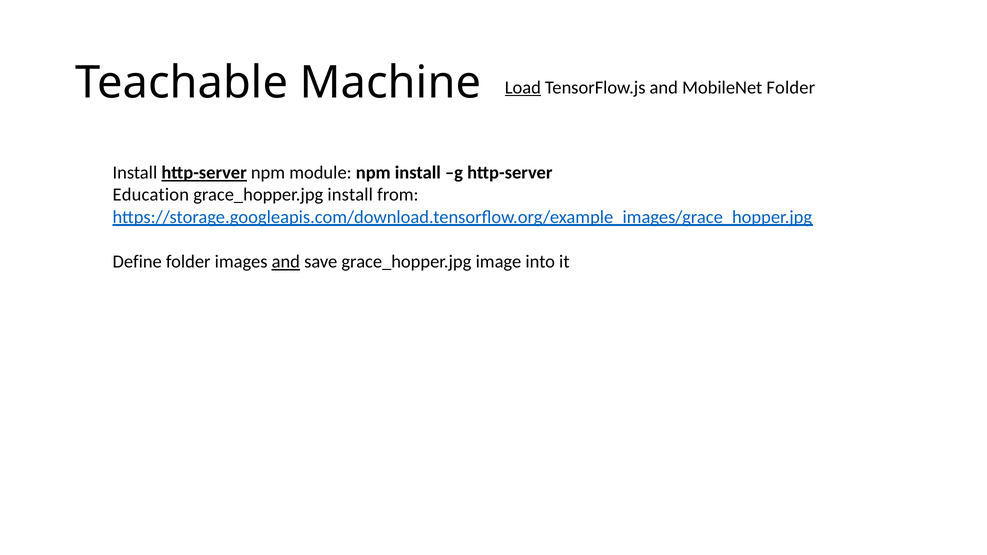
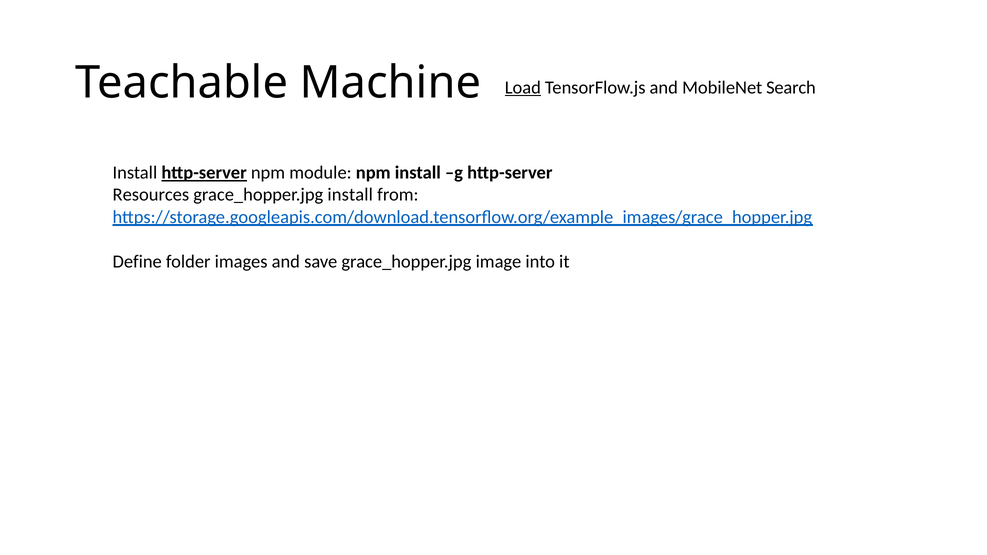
MobileNet Folder: Folder -> Search
Education: Education -> Resources
and at (286, 262) underline: present -> none
